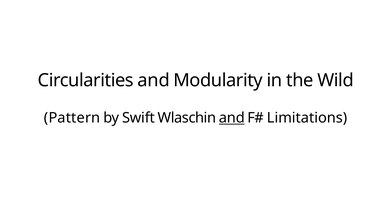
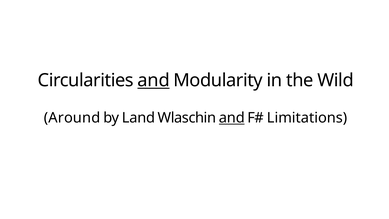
and at (154, 80) underline: none -> present
Pattern: Pattern -> Around
Swift: Swift -> Land
